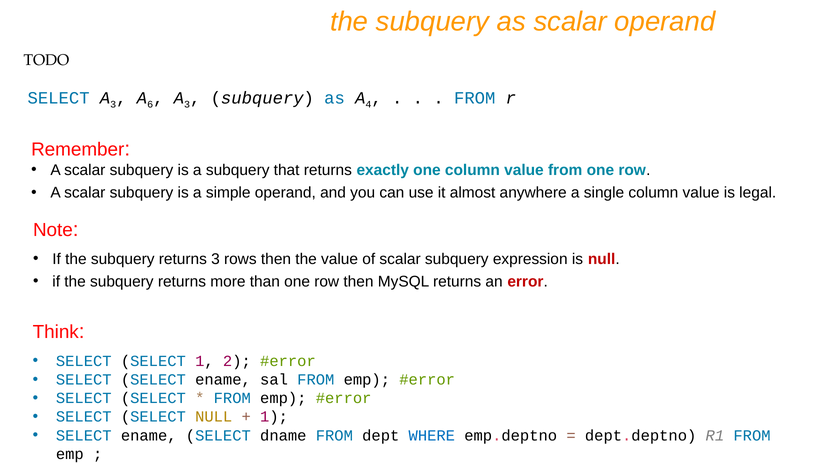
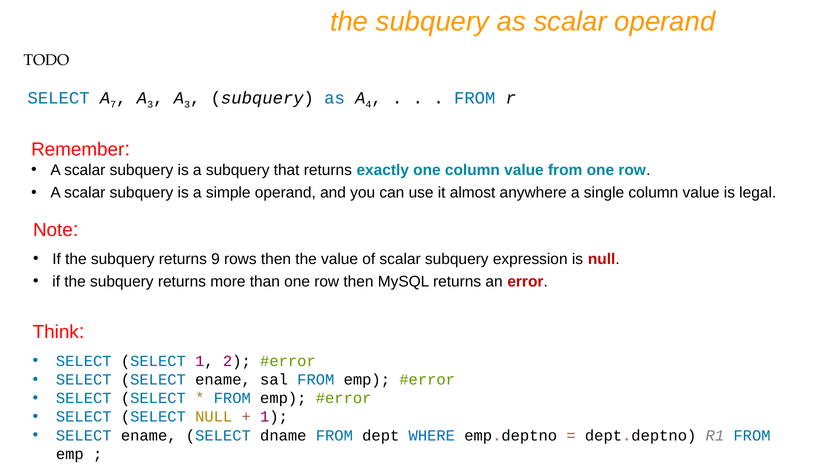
SELECT A 3: 3 -> 7
6 at (150, 105): 6 -> 3
returns 3: 3 -> 9
